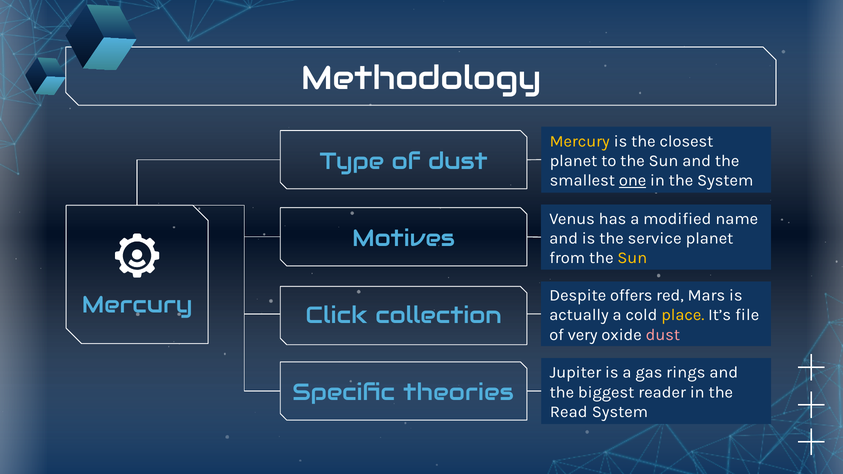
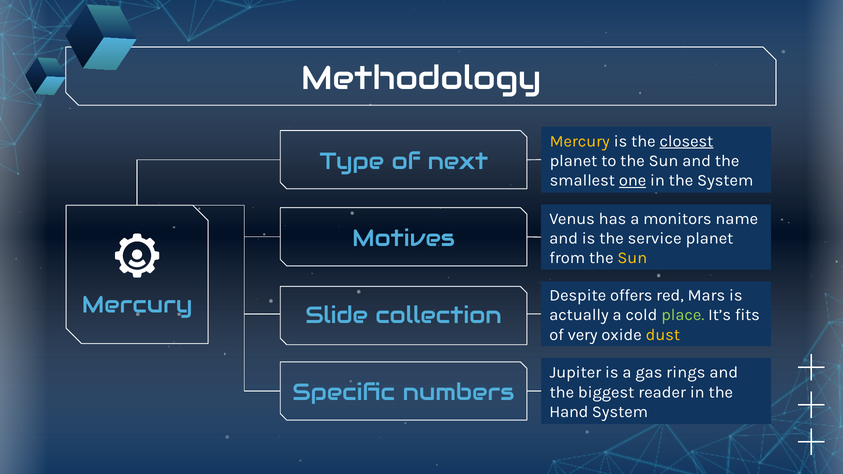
closest underline: none -> present
of dust: dust -> next
modified: modified -> monitors
Click: Click -> Slide
place colour: yellow -> light green
file: file -> fits
dust at (663, 335) colour: pink -> yellow
theories: theories -> numbers
Read: Read -> Hand
